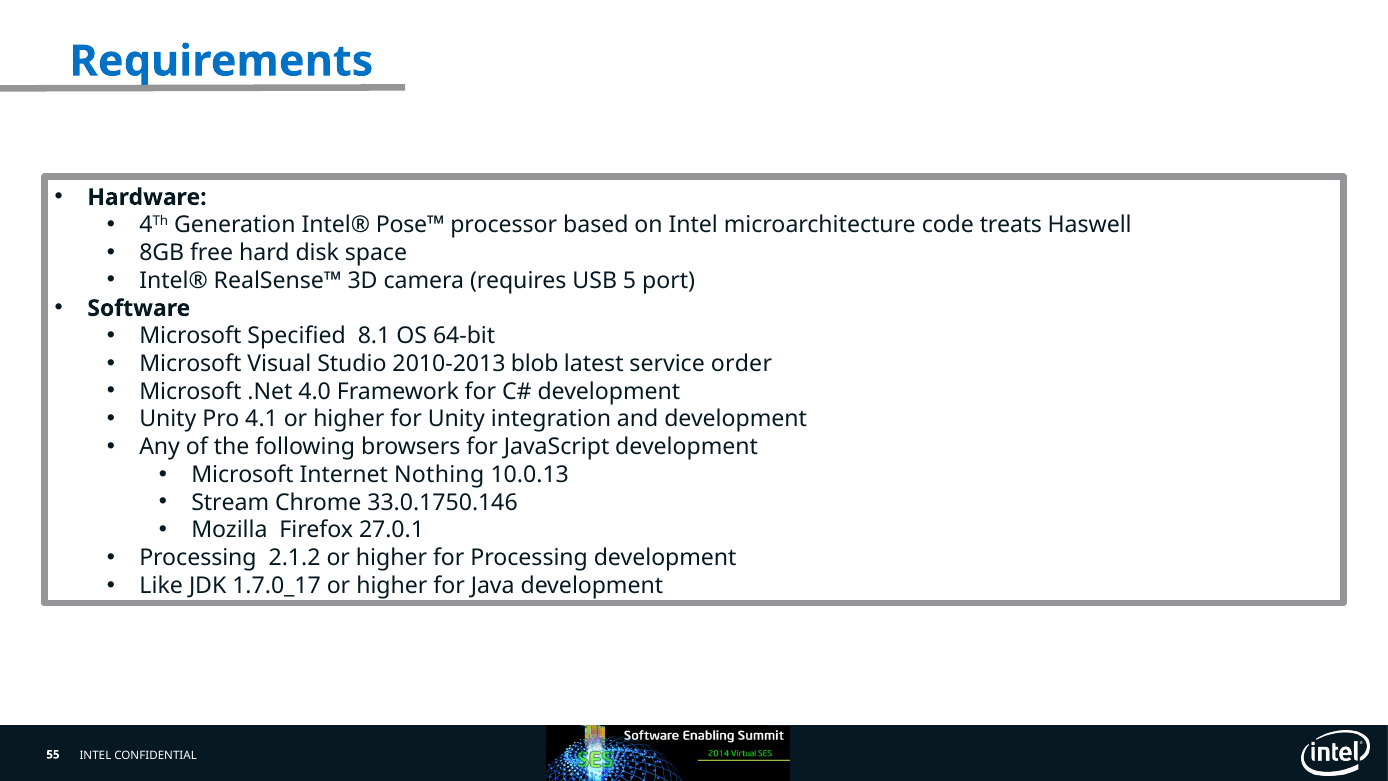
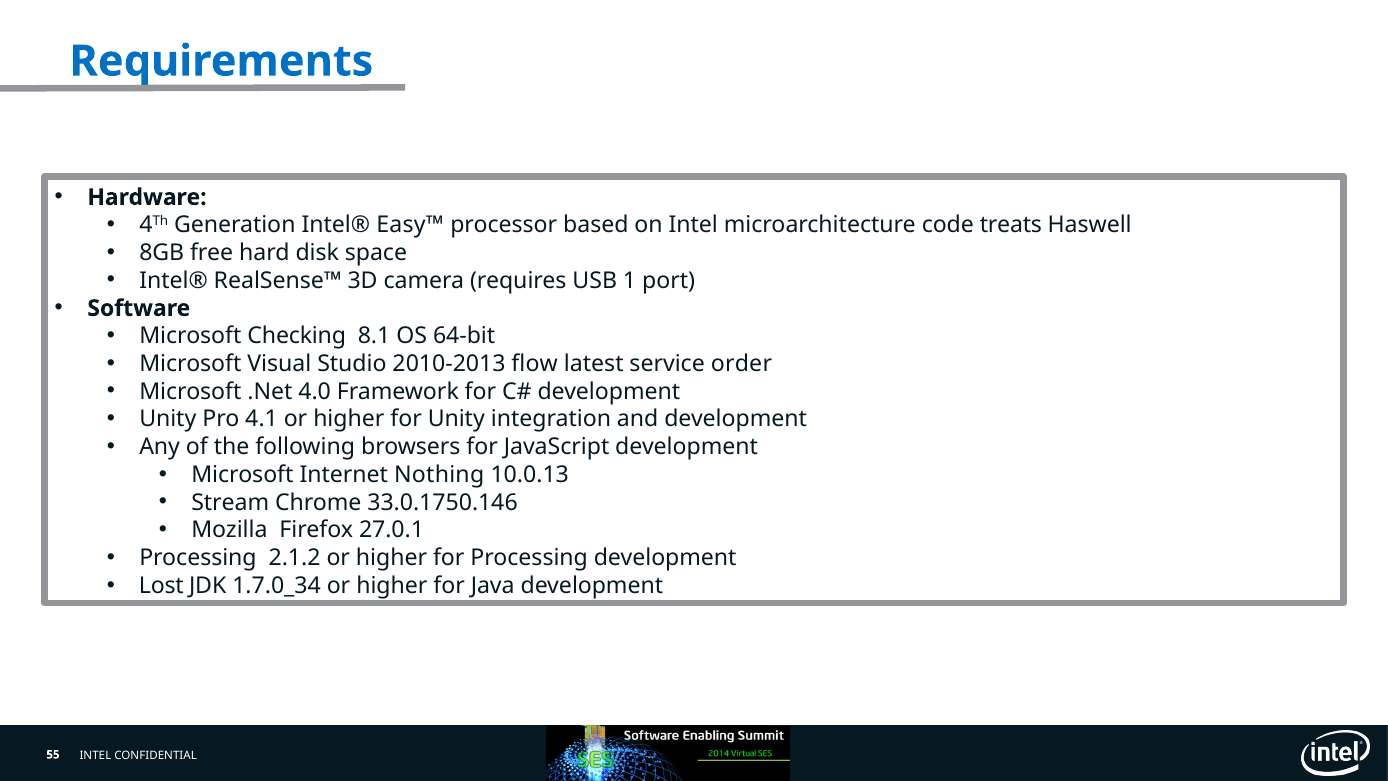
Pose™: Pose™ -> Easy™
5: 5 -> 1
Specified: Specified -> Checking
blob: blob -> flow
Like: Like -> Lost
1.7.0_17: 1.7.0_17 -> 1.7.0_34
